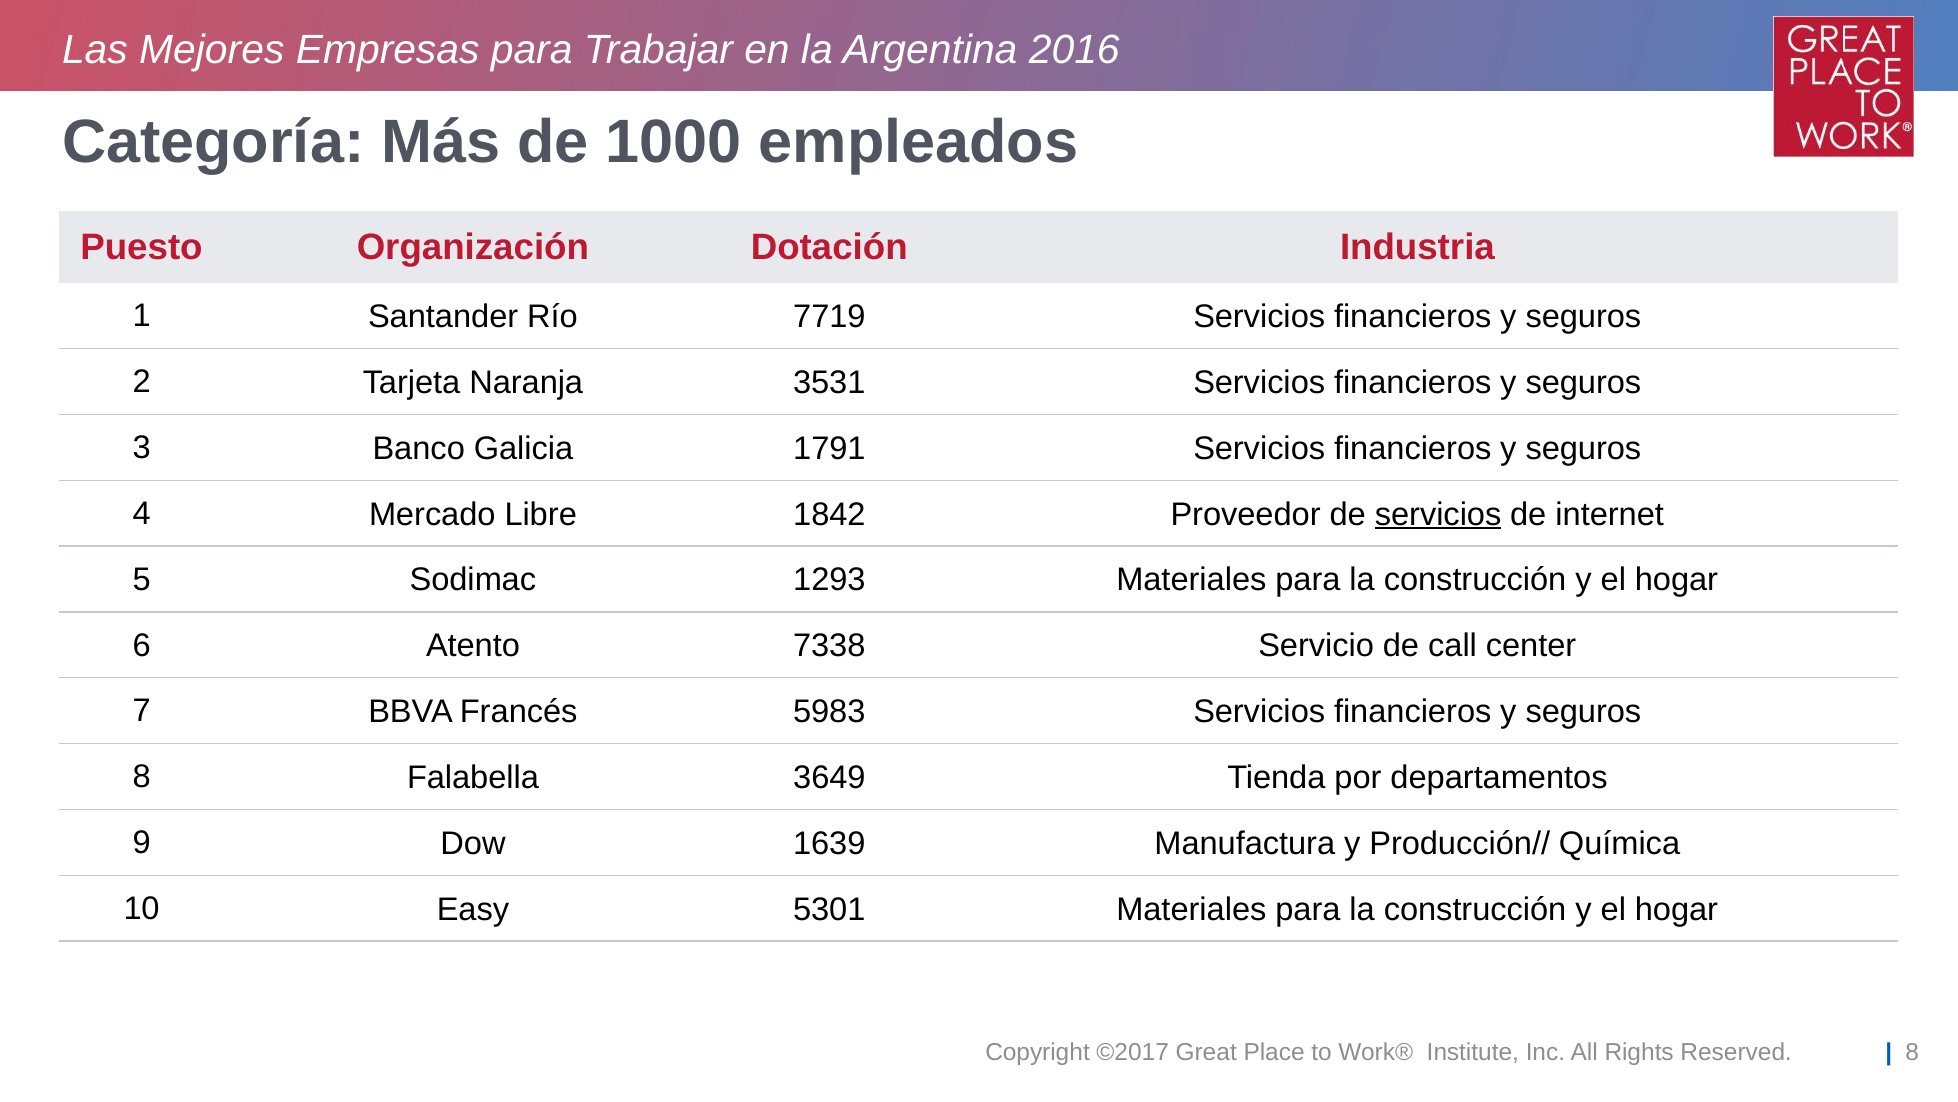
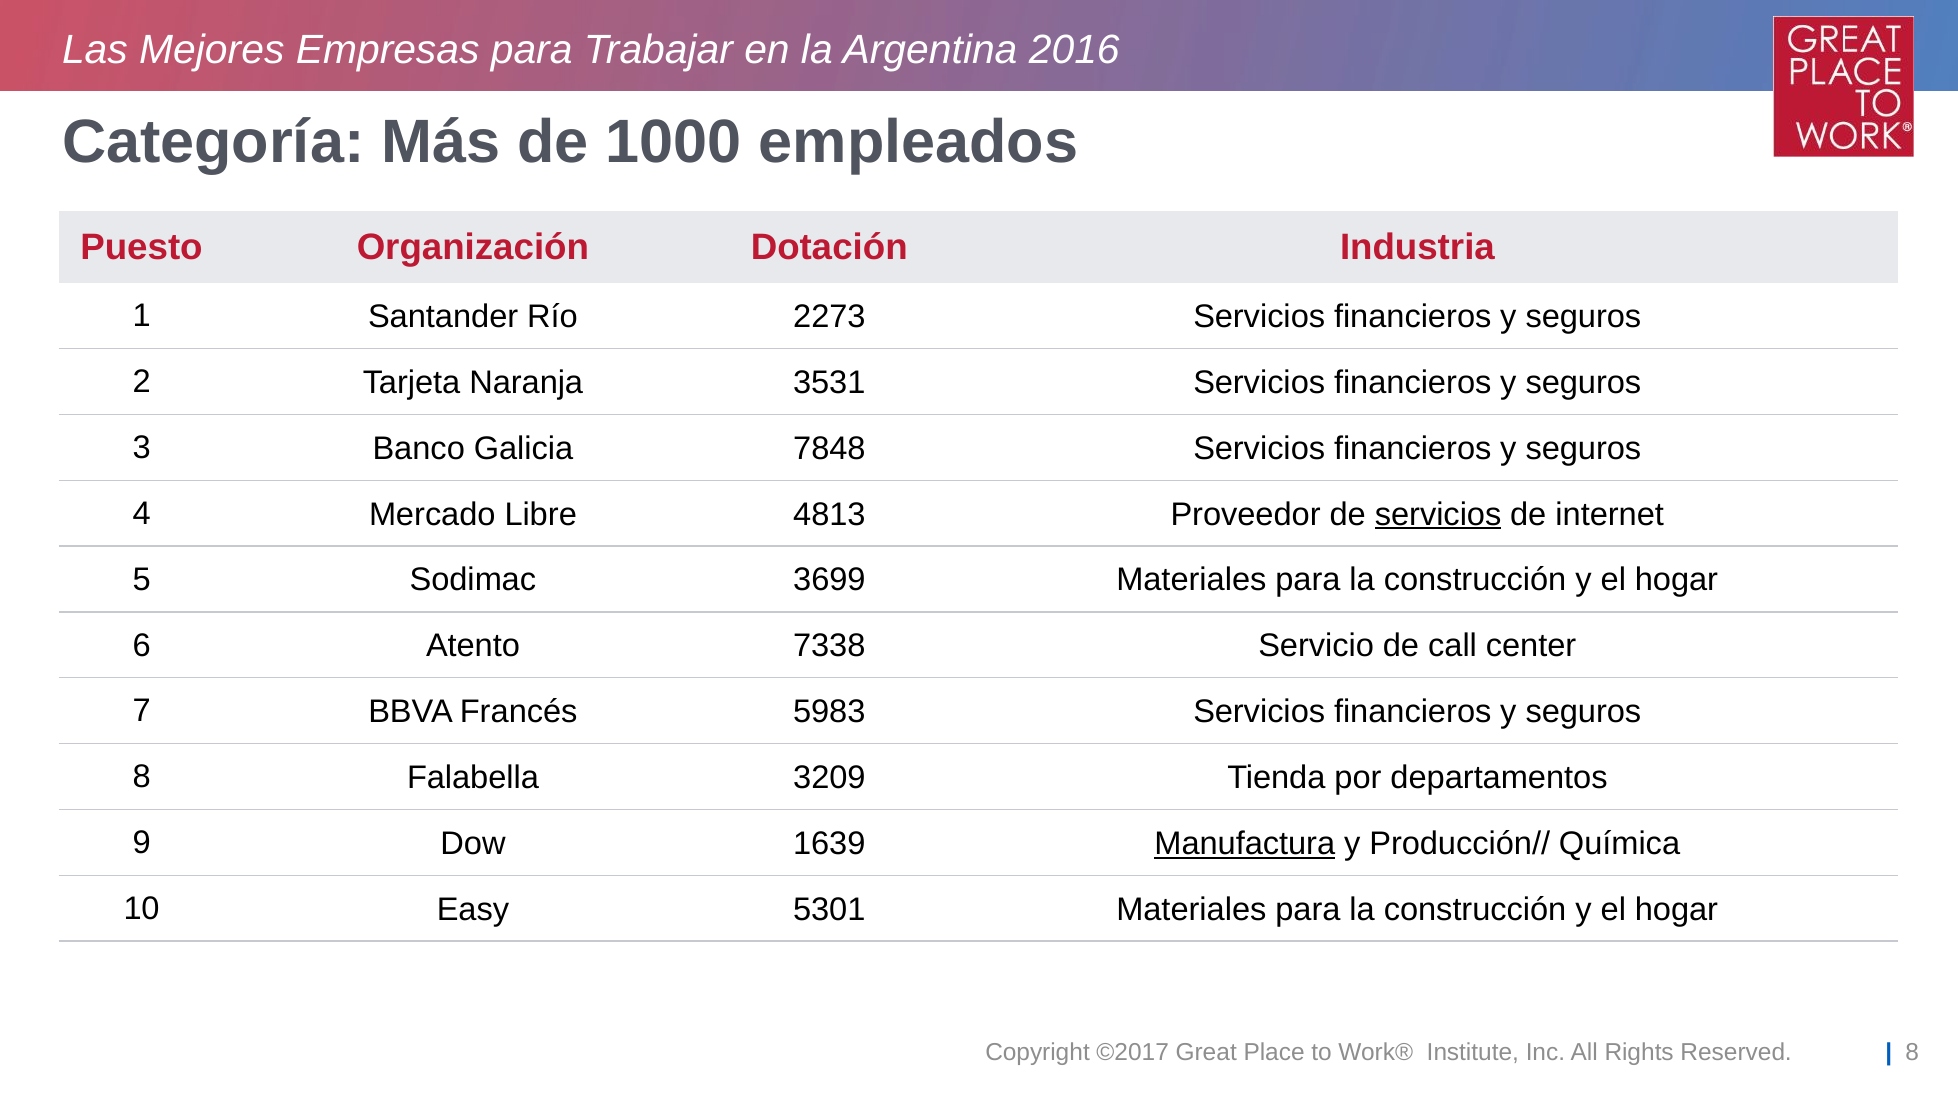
7719: 7719 -> 2273
1791: 1791 -> 7848
1842: 1842 -> 4813
1293: 1293 -> 3699
3649: 3649 -> 3209
Manufactura underline: none -> present
